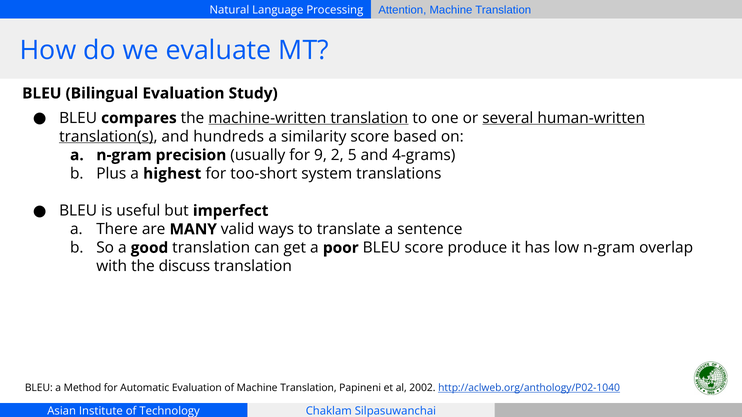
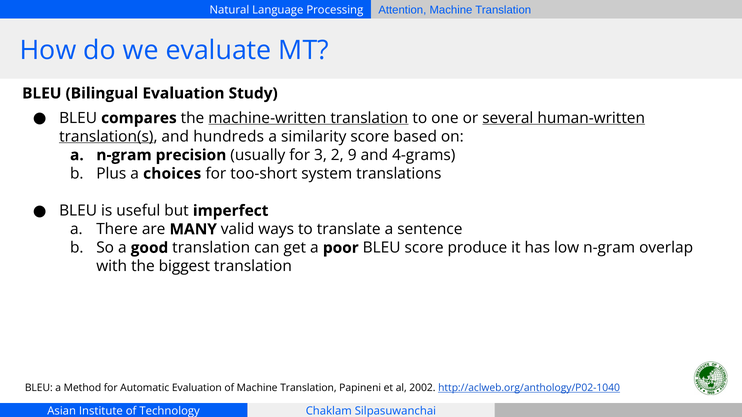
9: 9 -> 3
5: 5 -> 9
highest: highest -> choices
discuss: discuss -> biggest
